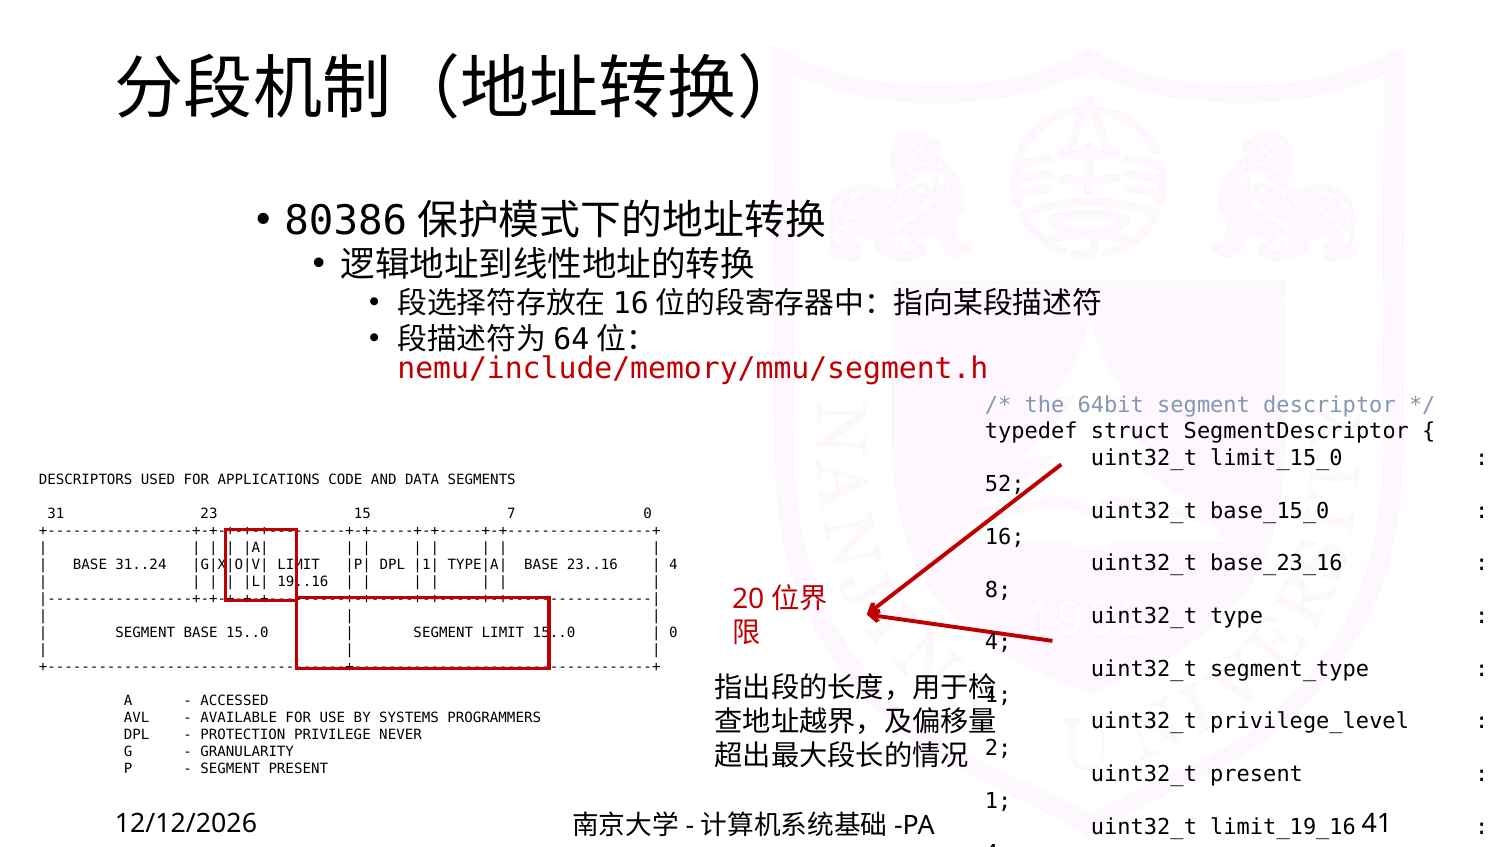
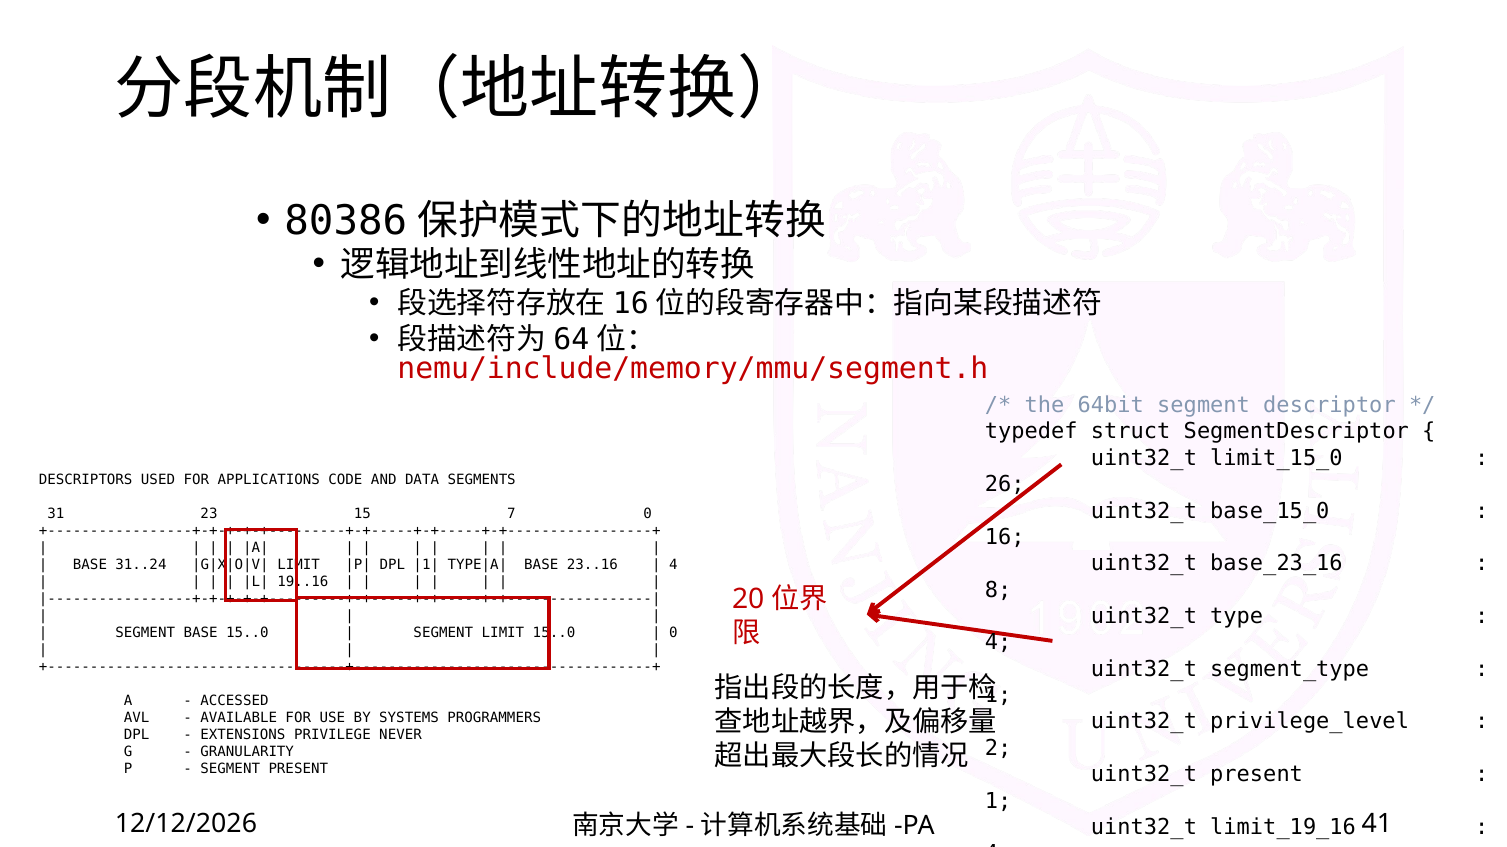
52: 52 -> 26
PROTECTION: PROTECTION -> EXTENSIONS
